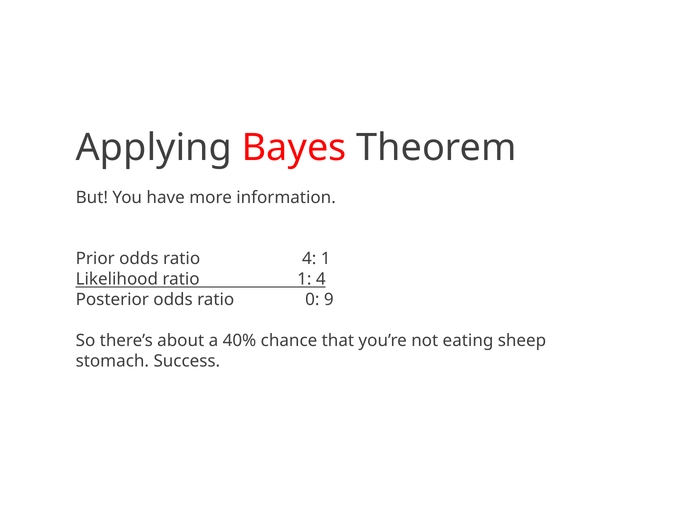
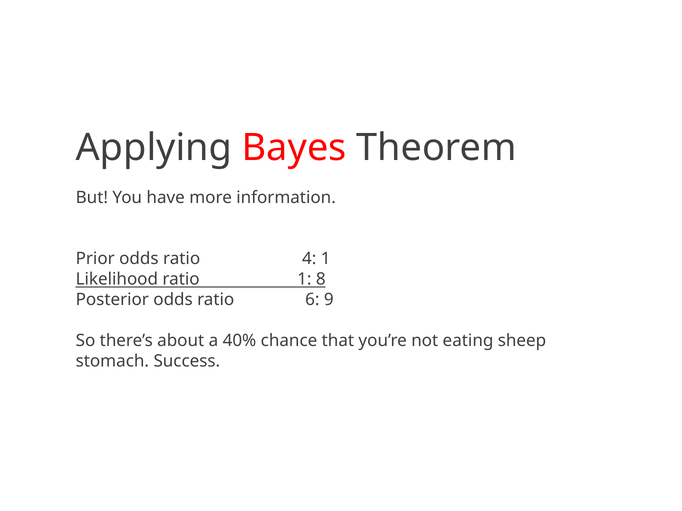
1 4: 4 -> 8
0: 0 -> 6
